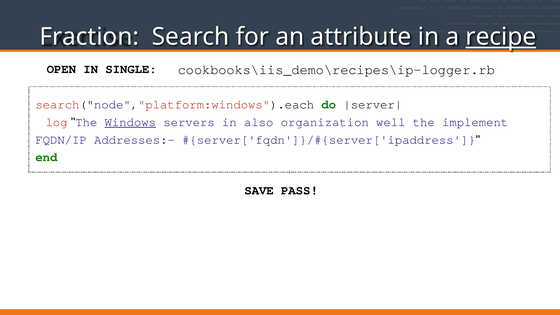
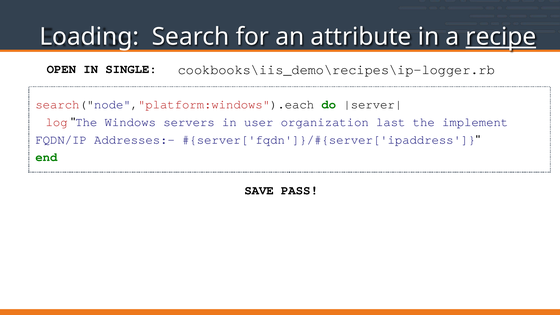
Fraction: Fraction -> Loading
Windows underline: present -> none
also: also -> user
well: well -> last
